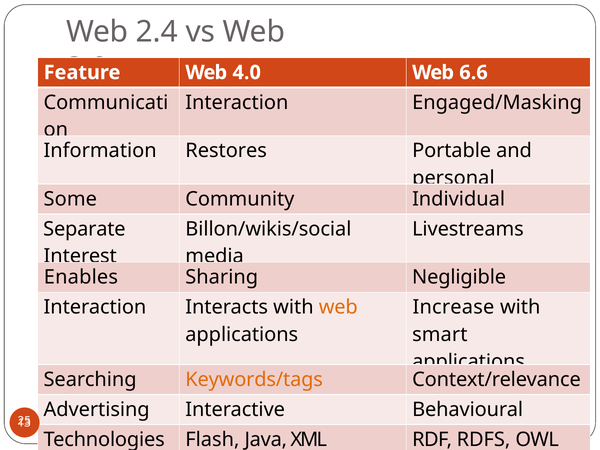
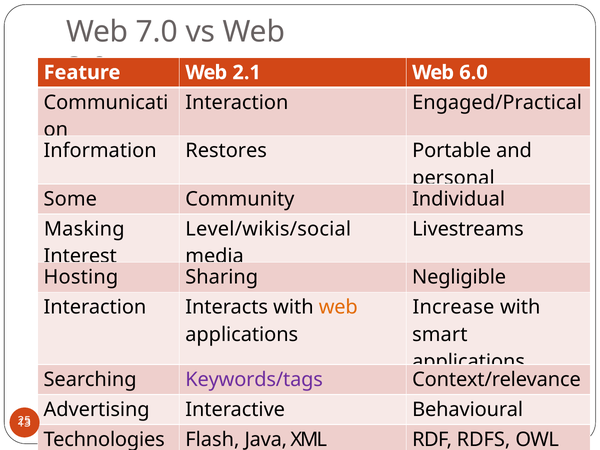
2.4: 2.4 -> 7.0
4.0: 4.0 -> 2.1
6.6: 6.6 -> 6.0
Engaged/Masking: Engaged/Masking -> Engaged/Practical
Separate: Separate -> Masking
Billon/wikis/social: Billon/wikis/social -> Level/wikis/social
Enables: Enables -> Hosting
Keywords/tags colour: orange -> purple
